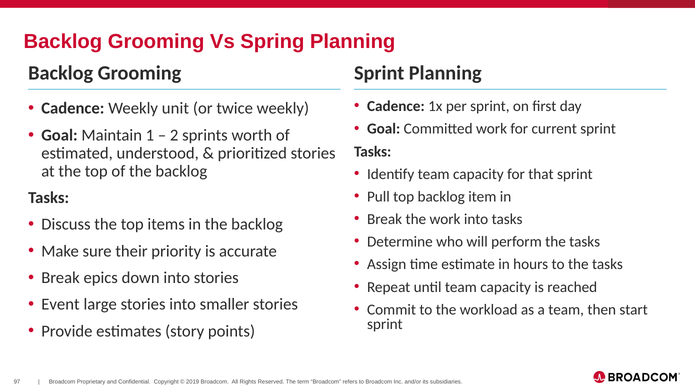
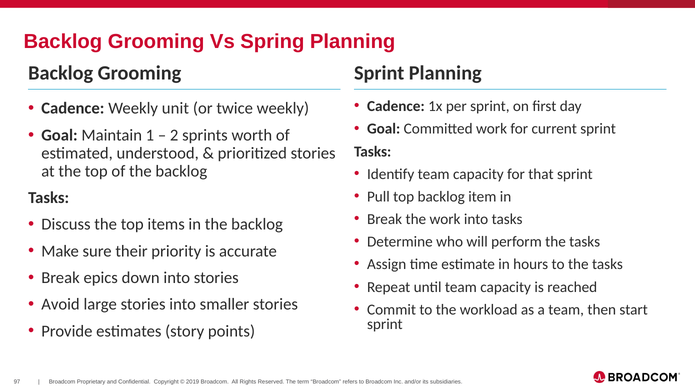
Event: Event -> Avoid
